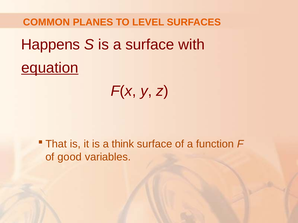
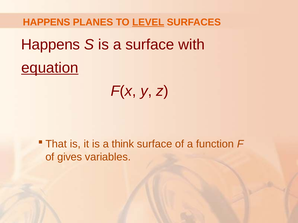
COMMON at (46, 22): COMMON -> HAPPENS
LEVEL underline: none -> present
good: good -> gives
